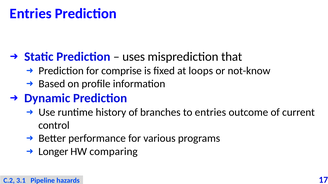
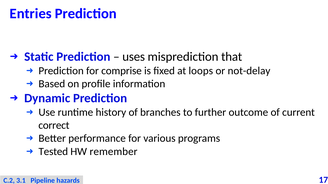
not-know: not-know -> not-delay
to entries: entries -> further
control: control -> correct
Longer: Longer -> Tested
comparing: comparing -> remember
